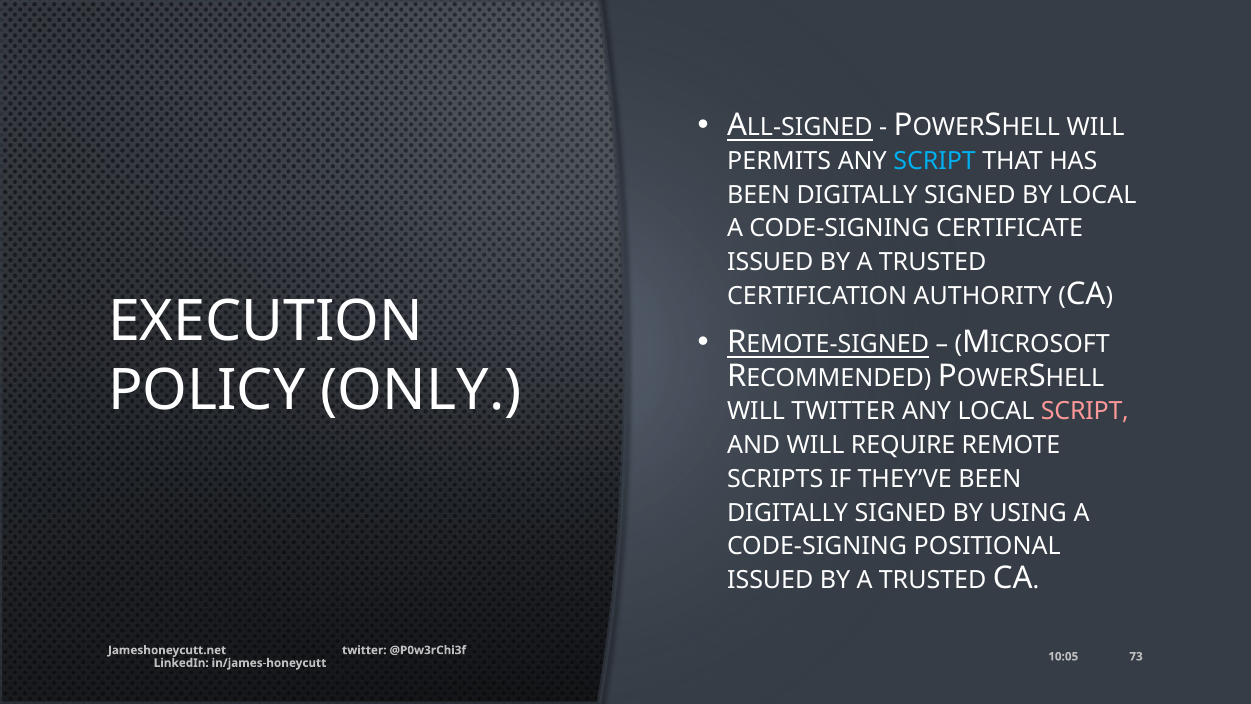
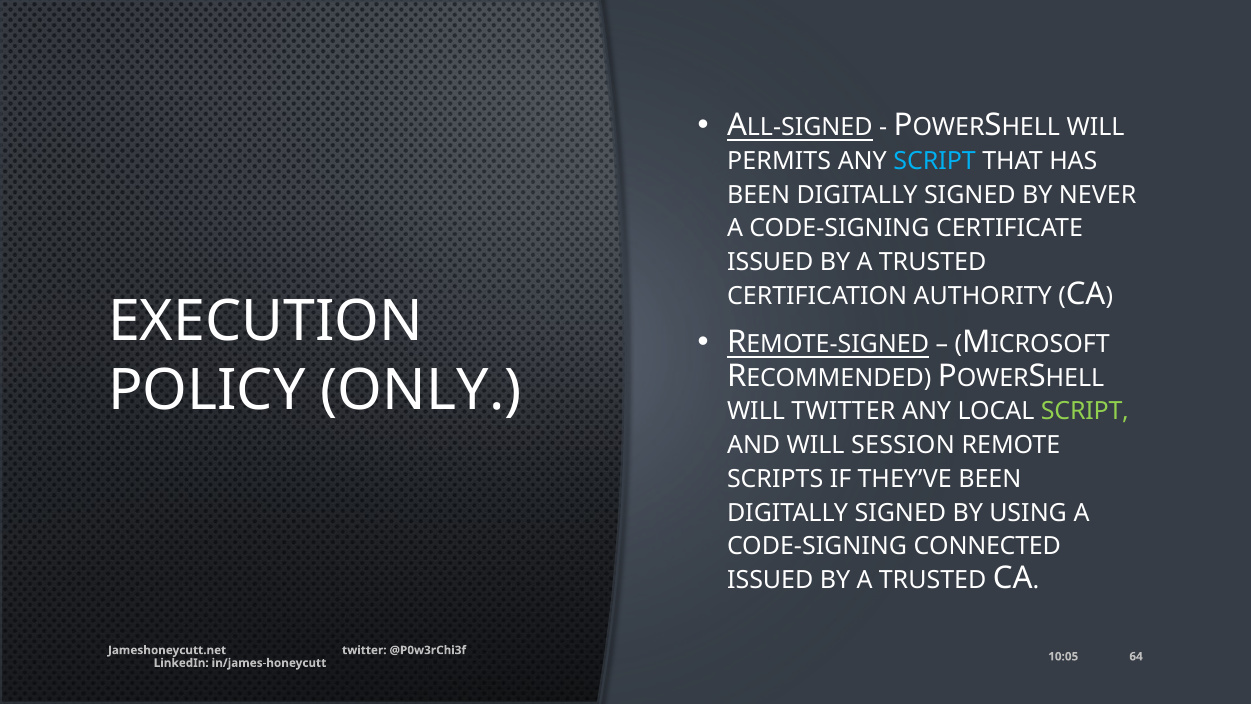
BY LOCAL: LOCAL -> NEVER
SCRIPT at (1085, 411) colour: pink -> light green
REQUIRE: REQUIRE -> SESSION
POSITIONAL: POSITIONAL -> CONNECTED
73: 73 -> 64
